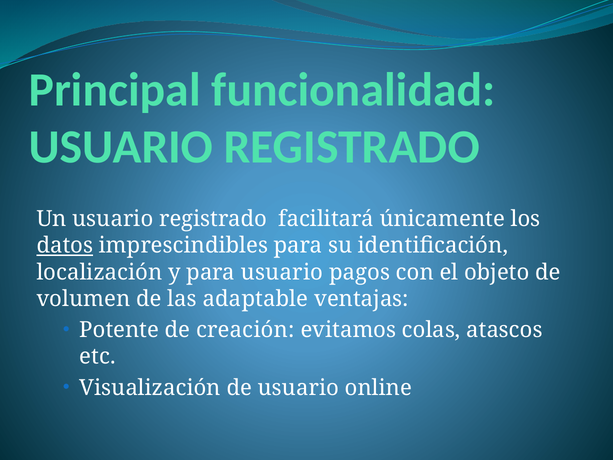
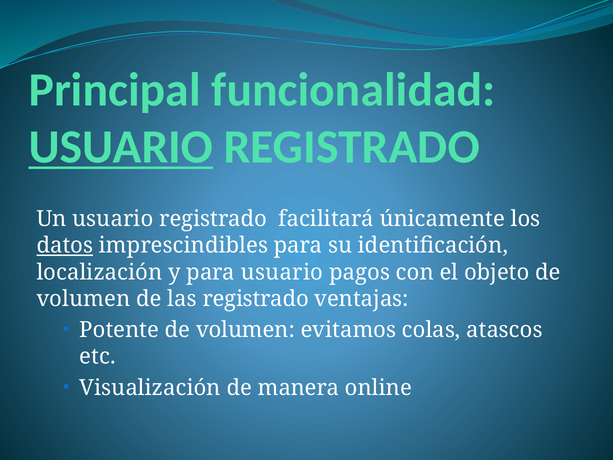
USUARIO at (121, 147) underline: none -> present
las adaptable: adaptable -> registrado
creación at (245, 330): creación -> volumen
de usuario: usuario -> manera
